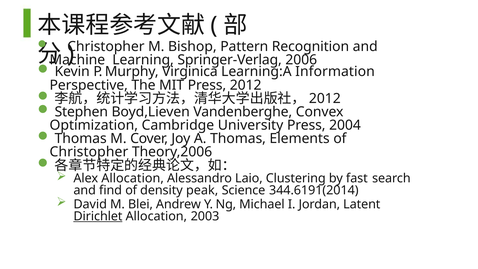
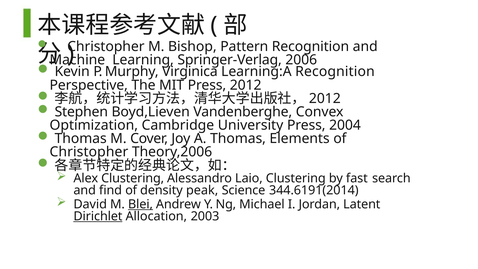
Learning:A Information: Information -> Recognition
Alex Allocation: Allocation -> Clustering
Blei underline: none -> present
